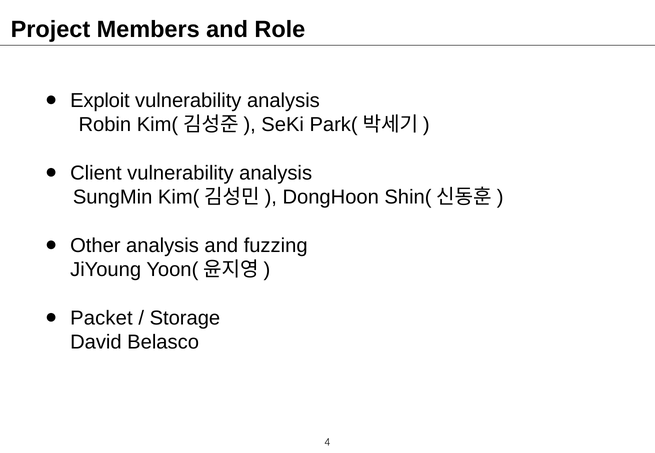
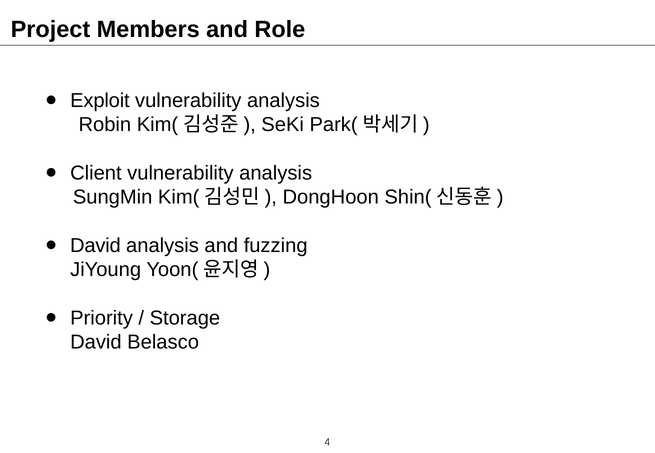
Other at (95, 246): Other -> David
Packet: Packet -> Priority
